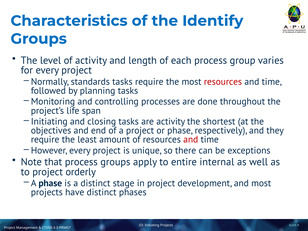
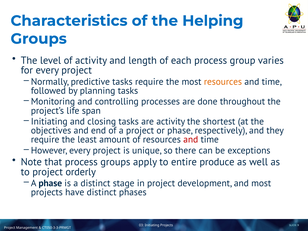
Identify: Identify -> Helping
standards: standards -> predictive
resources at (223, 82) colour: red -> orange
internal: internal -> produce
